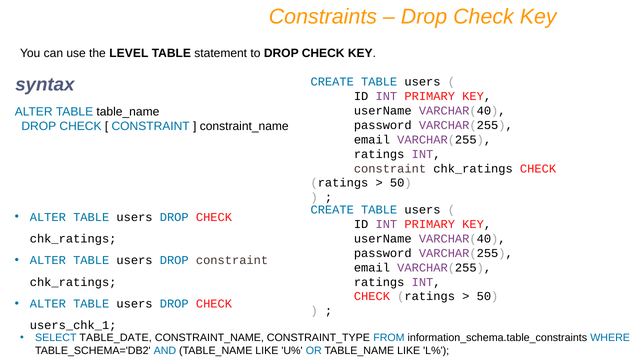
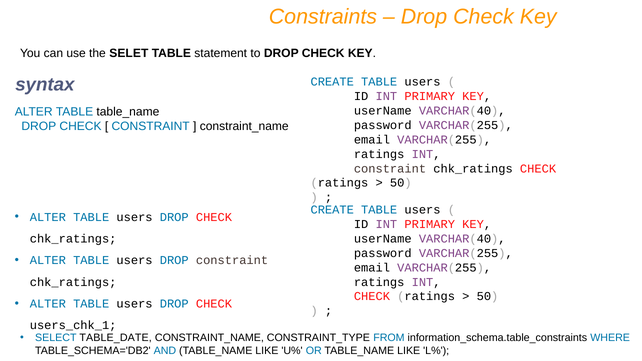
LEVEL: LEVEL -> SELET
